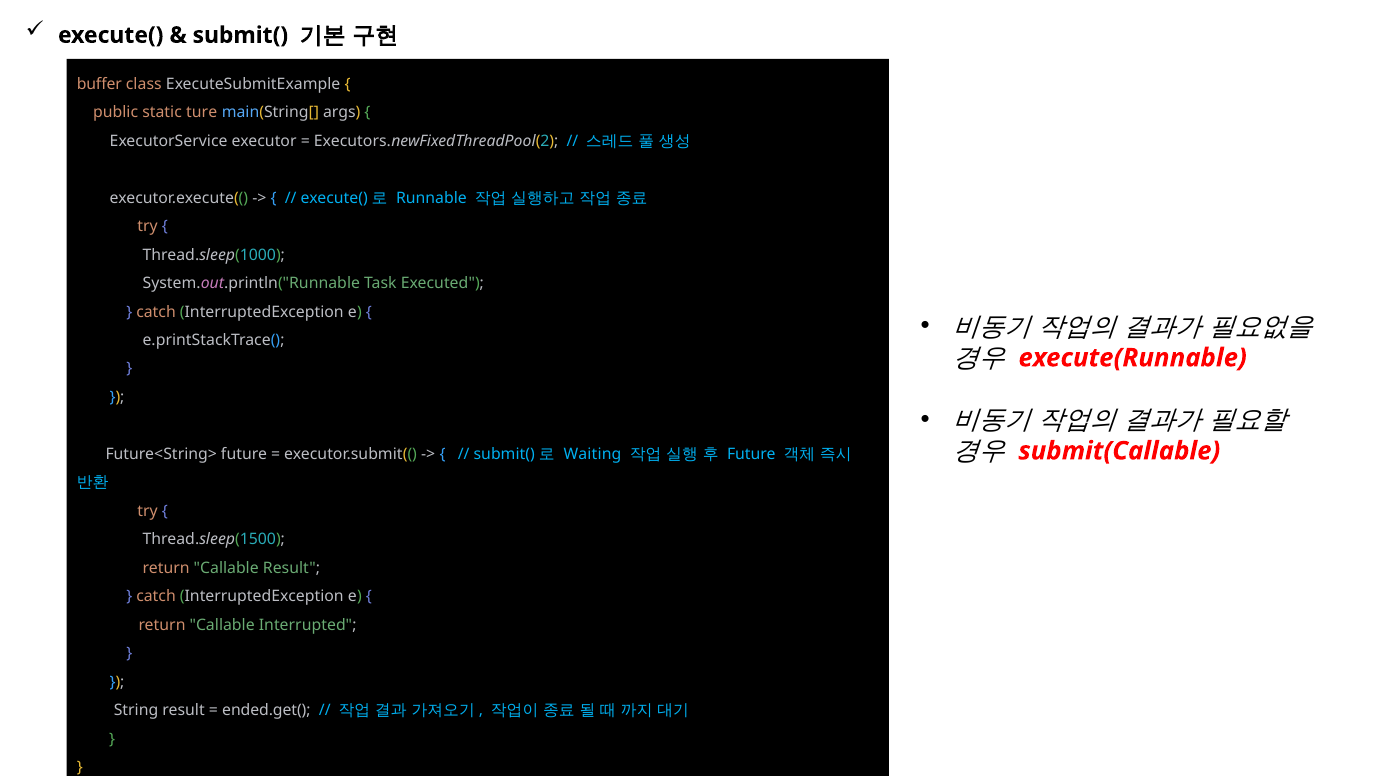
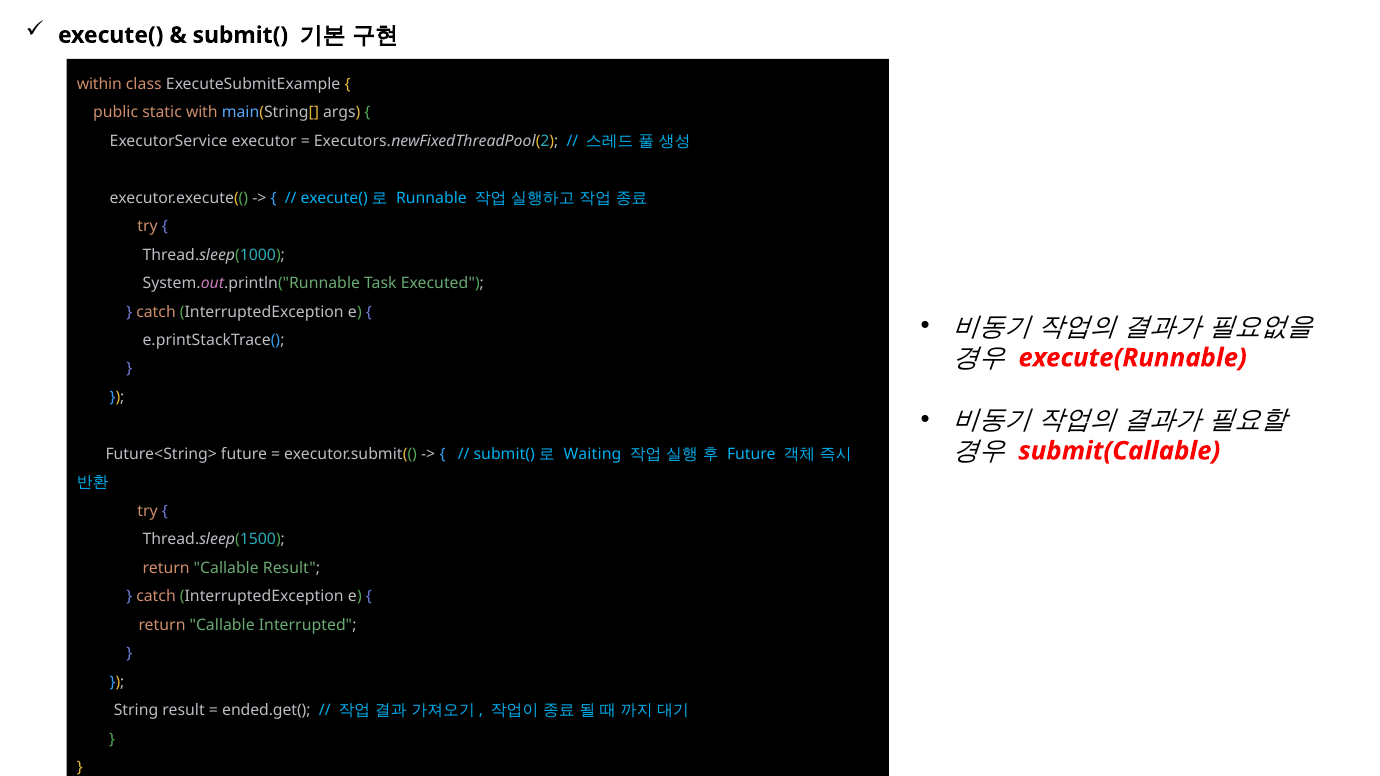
buffer: buffer -> within
ture: ture -> with
